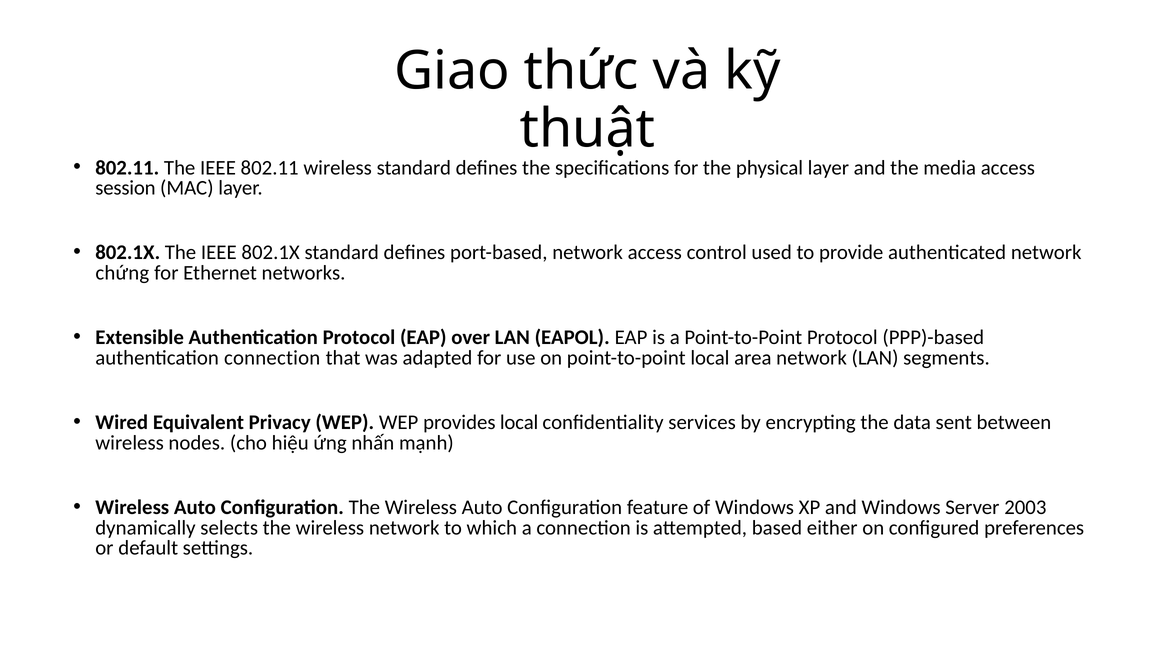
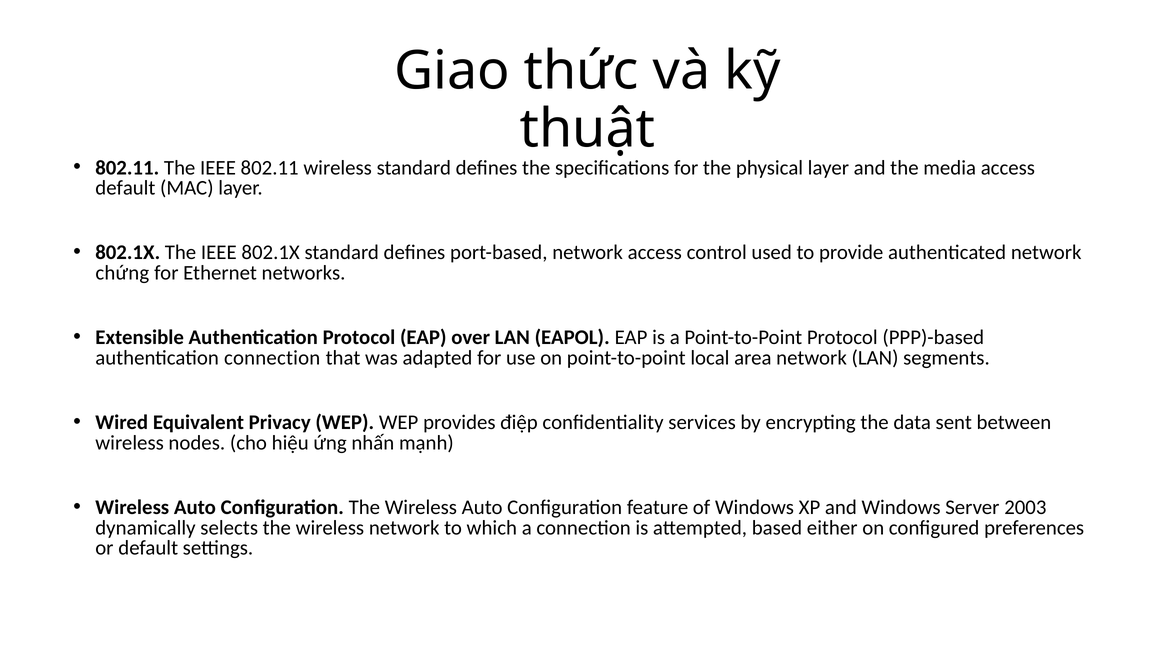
session at (125, 188): session -> default
provides local: local -> điệp
